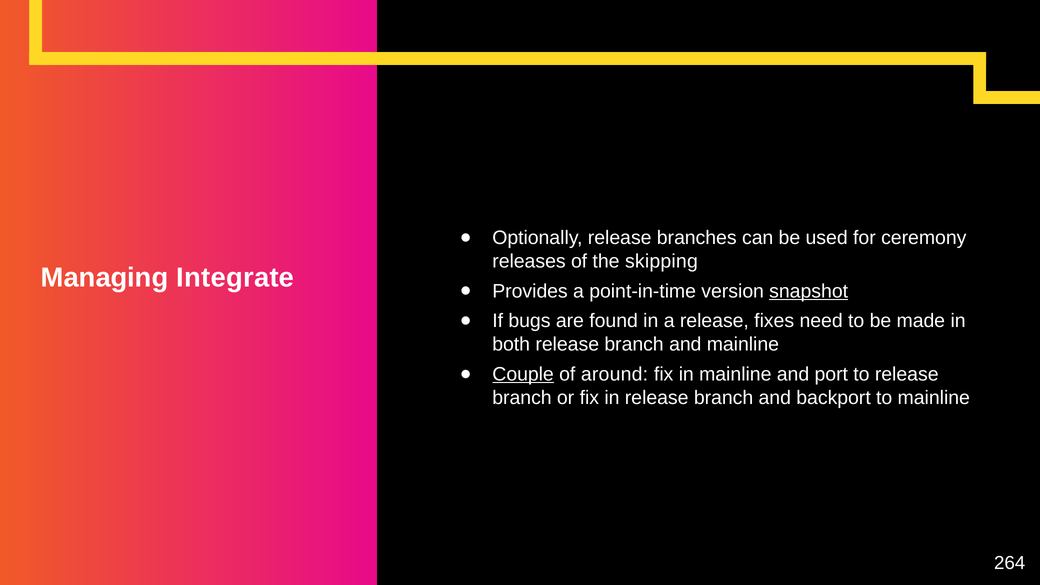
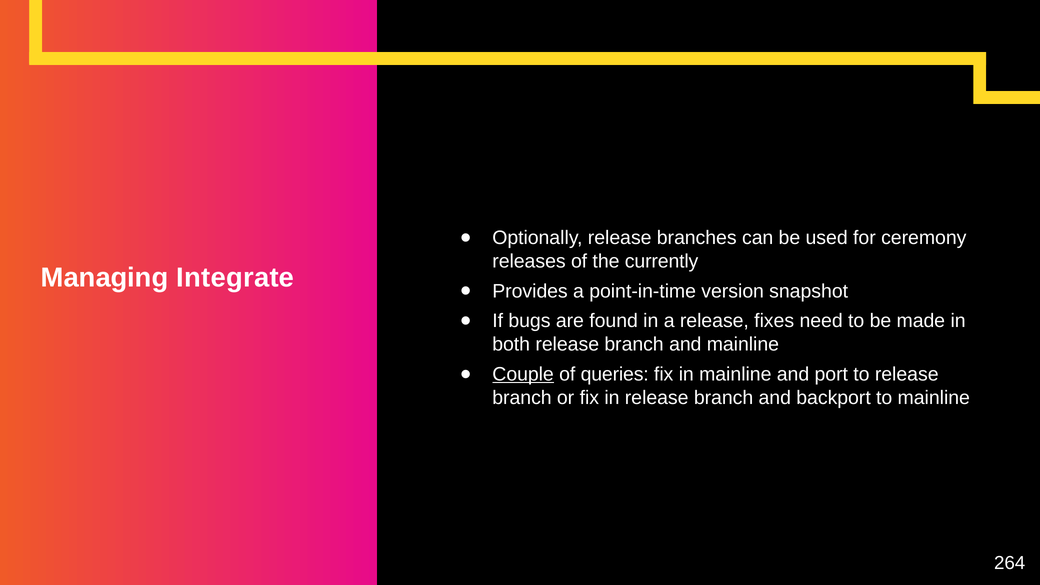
skipping: skipping -> currently
snapshot underline: present -> none
around: around -> queries
